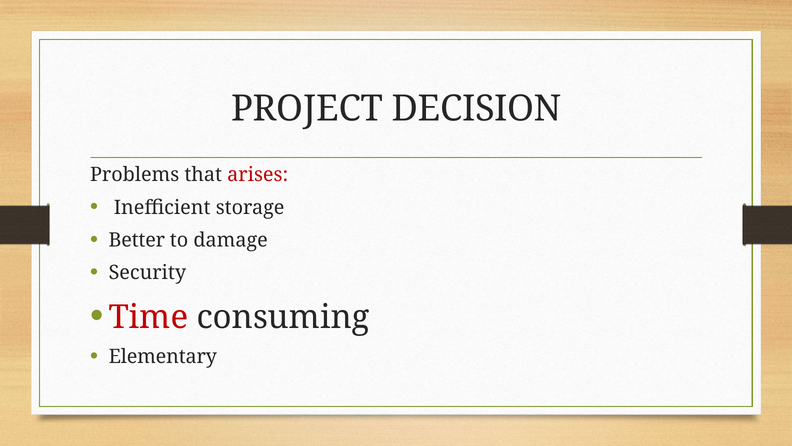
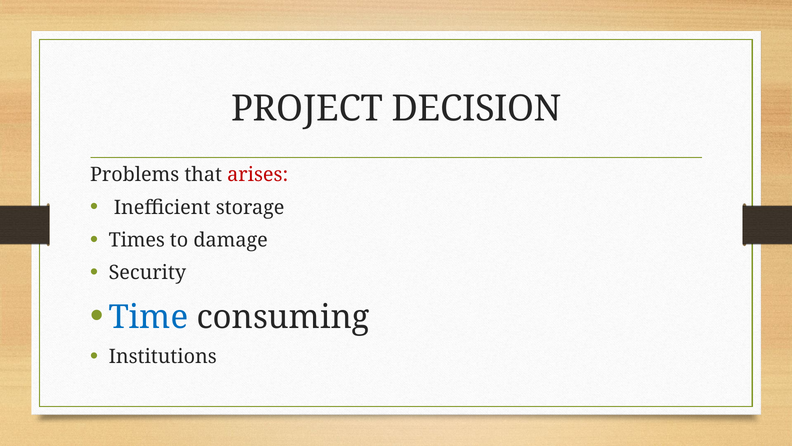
Better: Better -> Times
Time colour: red -> blue
Elementary: Elementary -> Institutions
